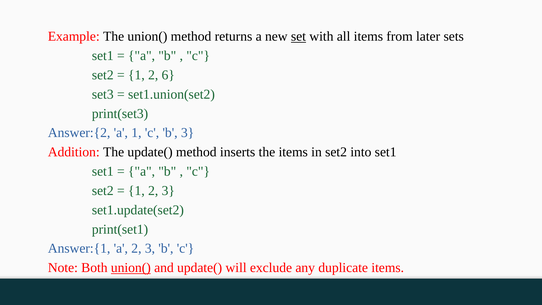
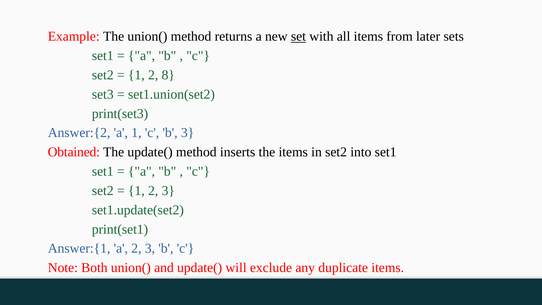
6: 6 -> 8
Addition: Addition -> Obtained
union( at (131, 268) underline: present -> none
